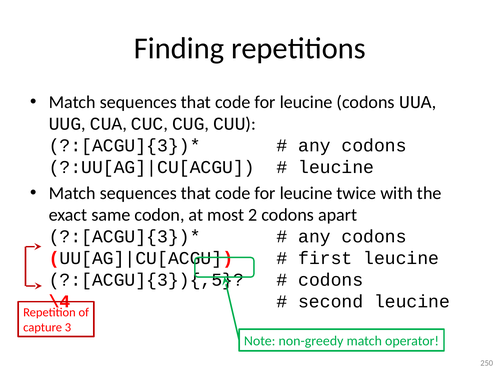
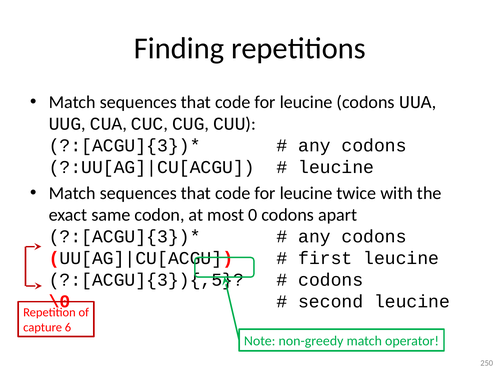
2: 2 -> 0
\4: \4 -> \0
3: 3 -> 6
